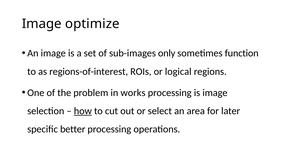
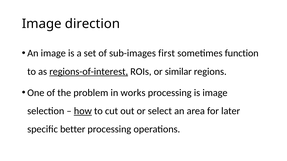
optimize: optimize -> direction
only: only -> first
regions-of-interest underline: none -> present
logical: logical -> similar
